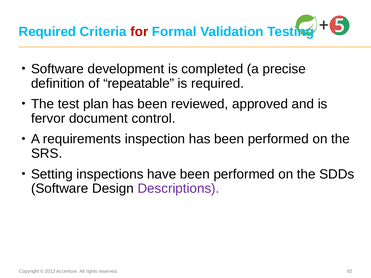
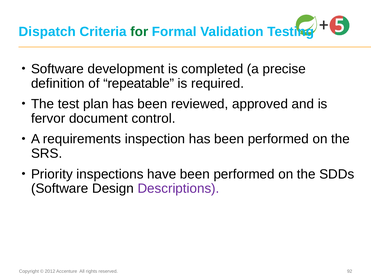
Required at (47, 32): Required -> Dispatch
for colour: red -> green
Setting: Setting -> Priority
